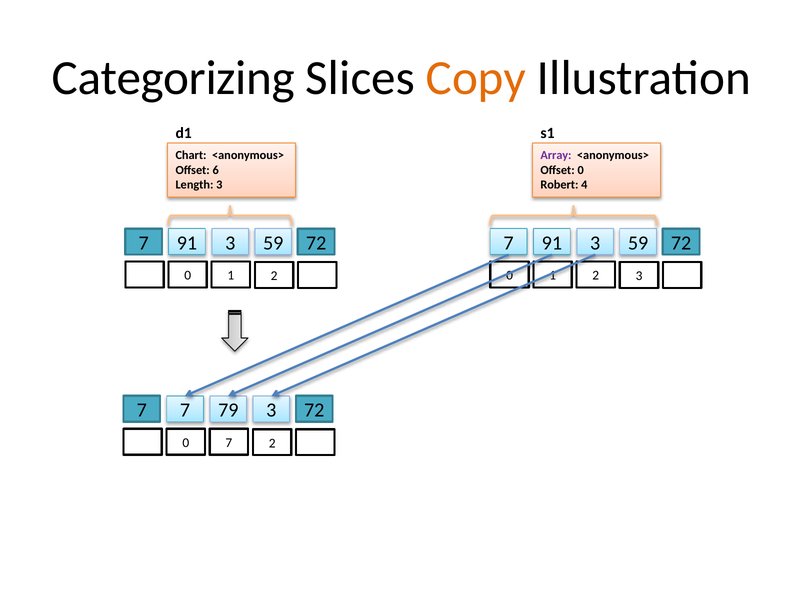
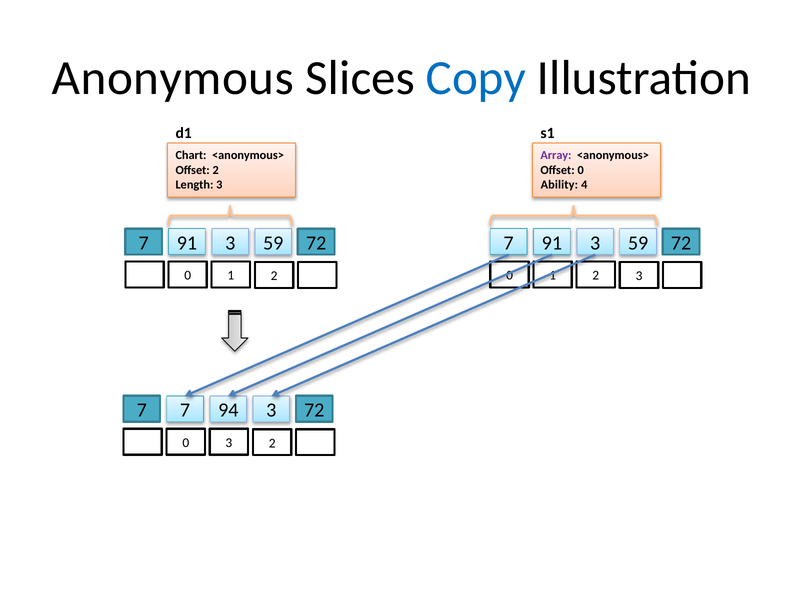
Categorizing: Categorizing -> Anonymous
Copy colour: orange -> blue
Offset 6: 6 -> 2
Robert: Robert -> Ability
79: 79 -> 94
0 7: 7 -> 3
